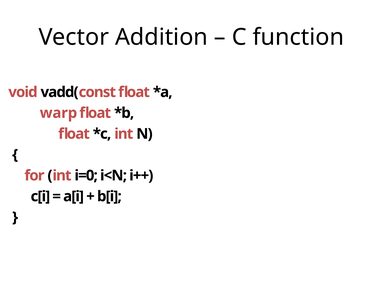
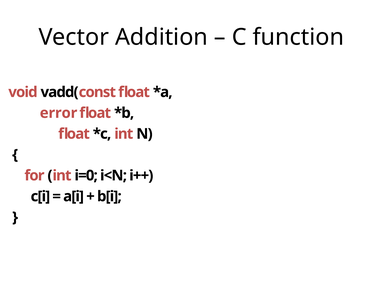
warp: warp -> error
